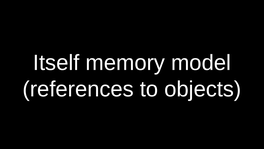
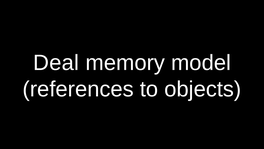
Itself: Itself -> Deal
